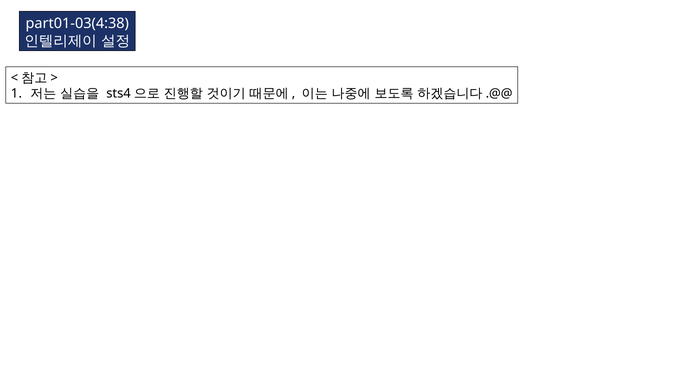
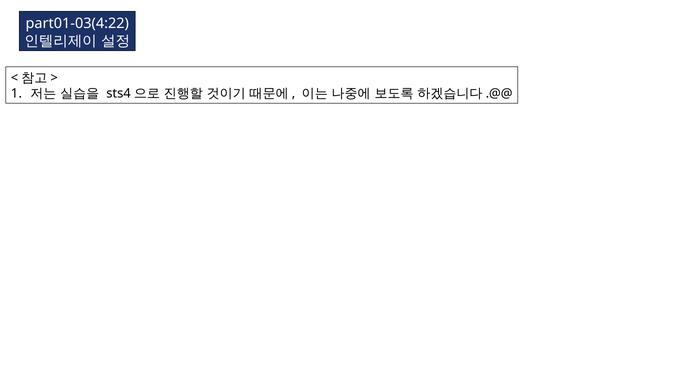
part01-03(4:38: part01-03(4:38 -> part01-03(4:22
